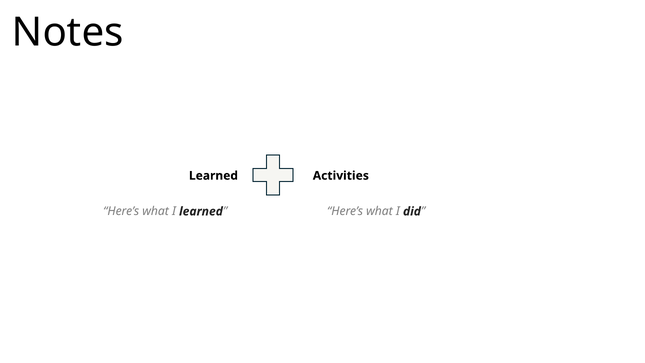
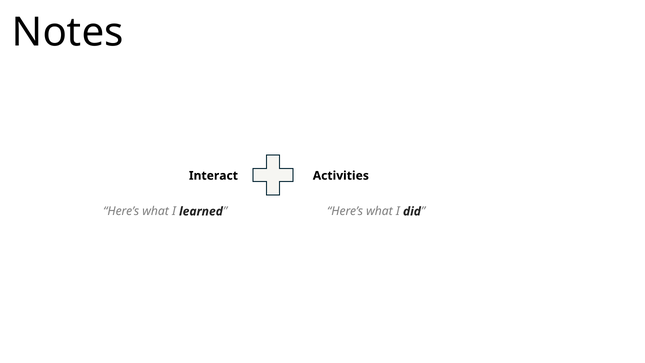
Learned at (213, 176): Learned -> Interact
